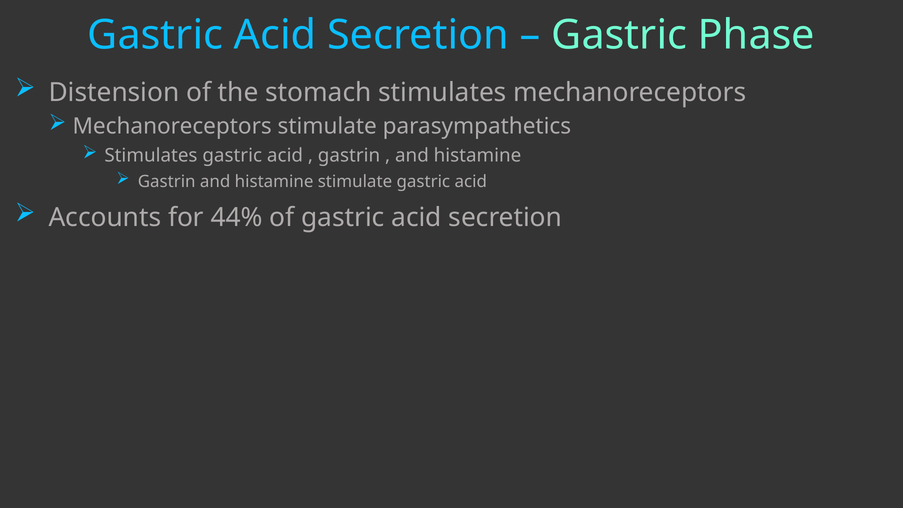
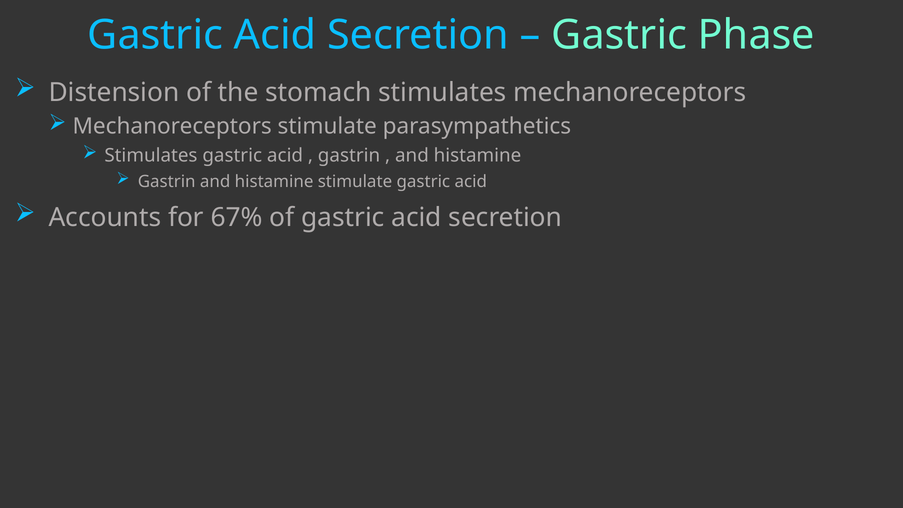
44%: 44% -> 67%
